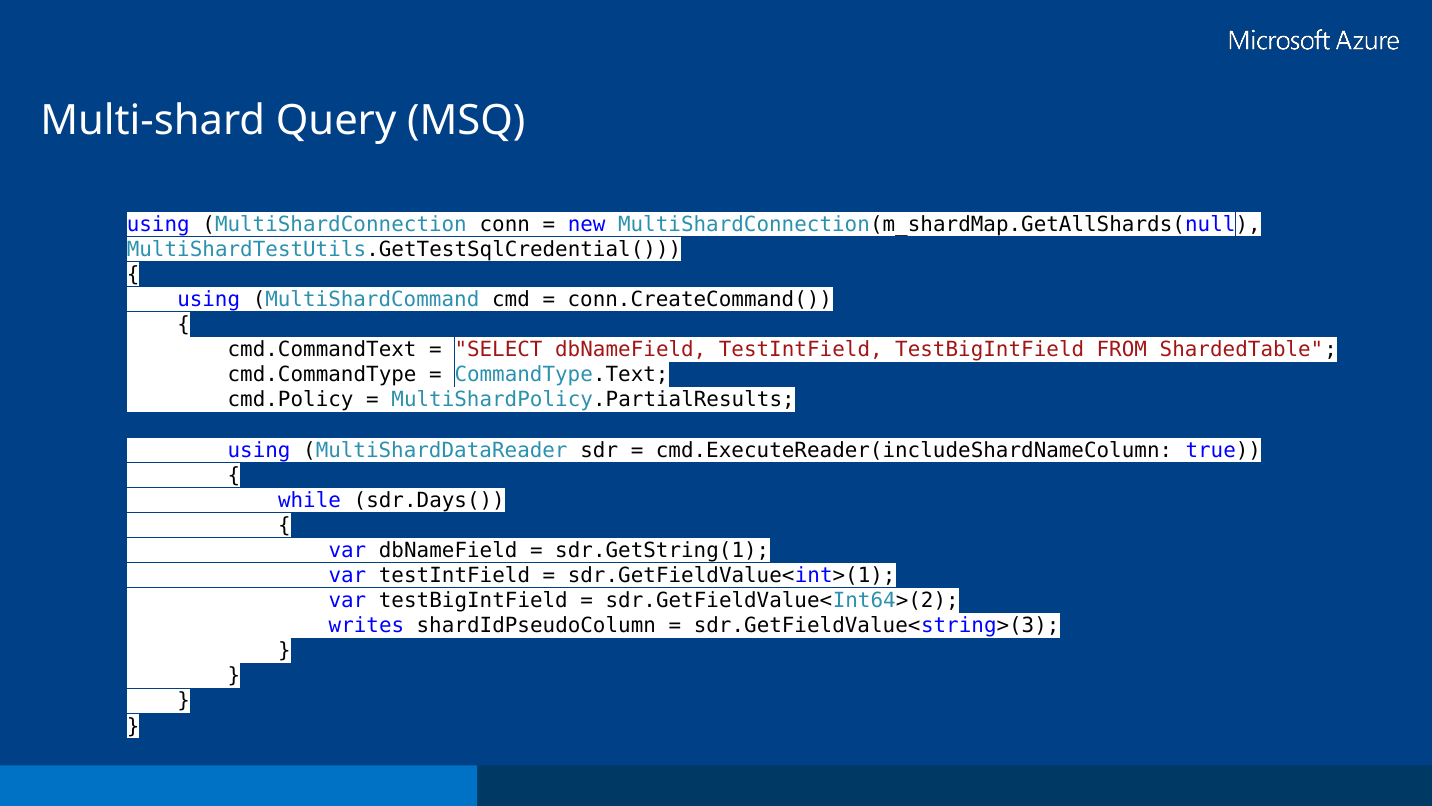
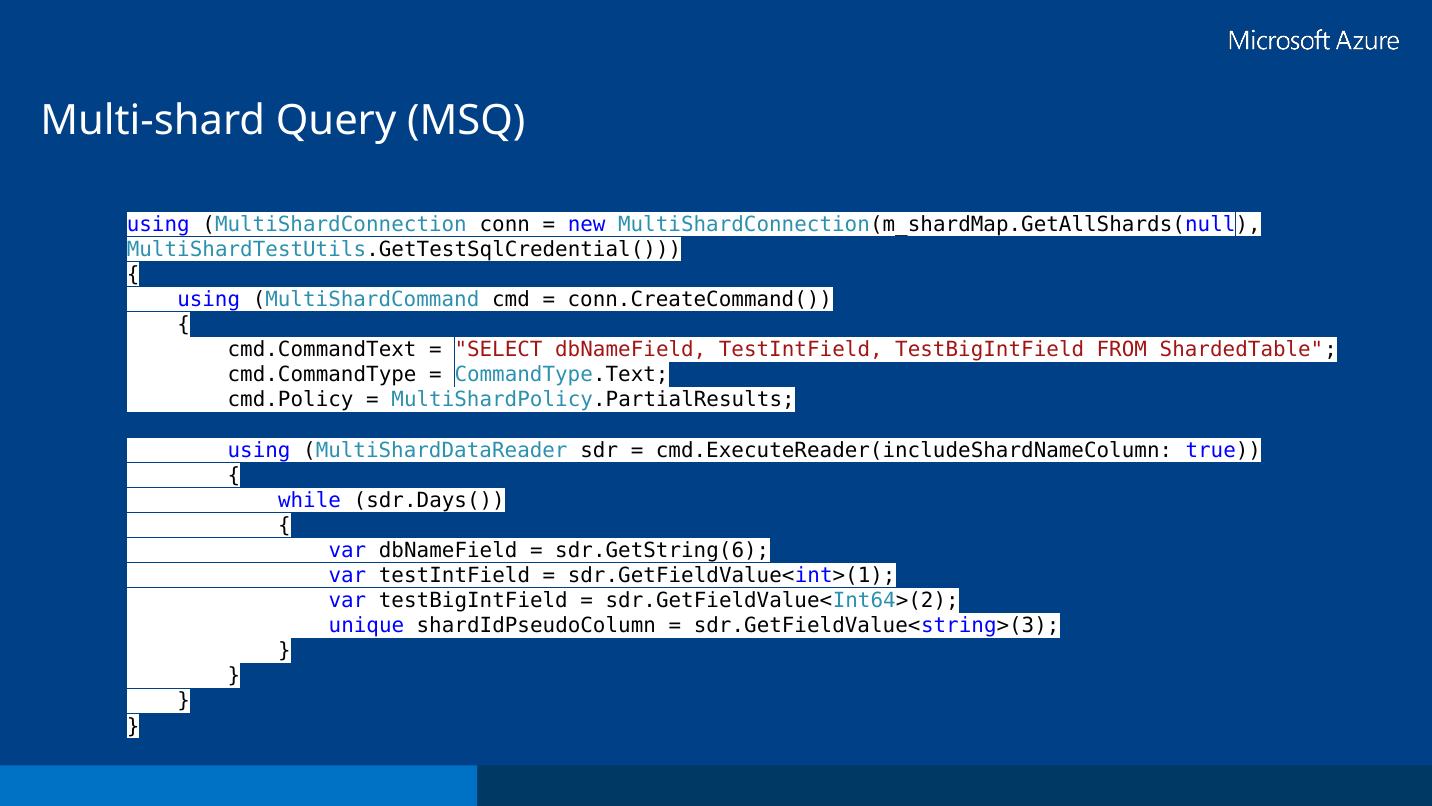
sdr.GetString(1: sdr.GetString(1 -> sdr.GetString(6
writes: writes -> unique
